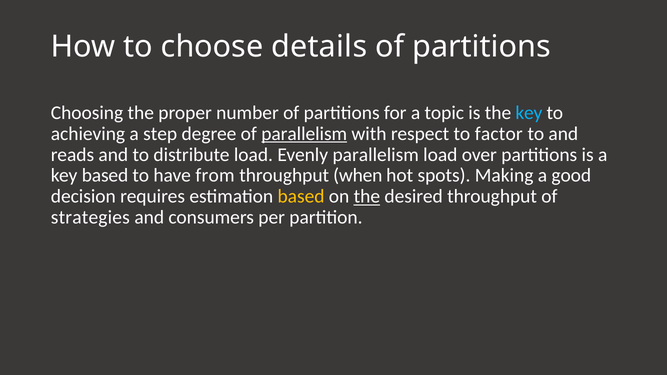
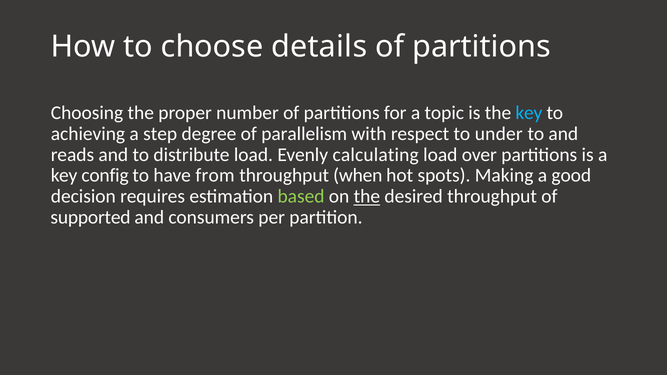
parallelism at (304, 134) underline: present -> none
factor: factor -> under
Evenly parallelism: parallelism -> calculating
key based: based -> config
based at (301, 197) colour: yellow -> light green
strategies: strategies -> supported
